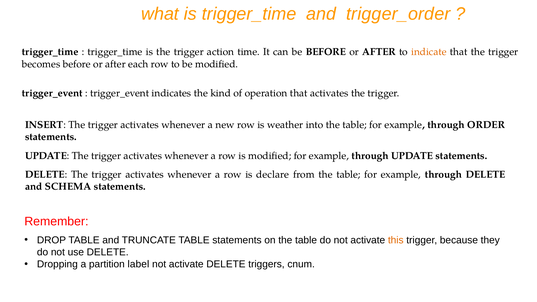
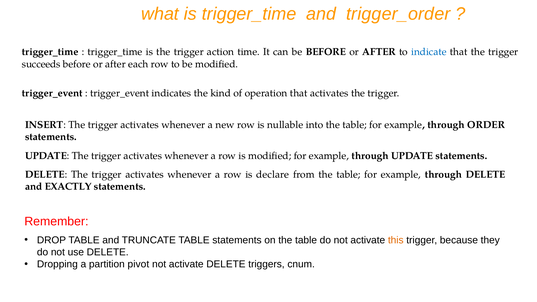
indicate colour: orange -> blue
becomes: becomes -> succeeds
weather: weather -> nullable
SCHEMA: SCHEMA -> EXACTLY
label: label -> pivot
